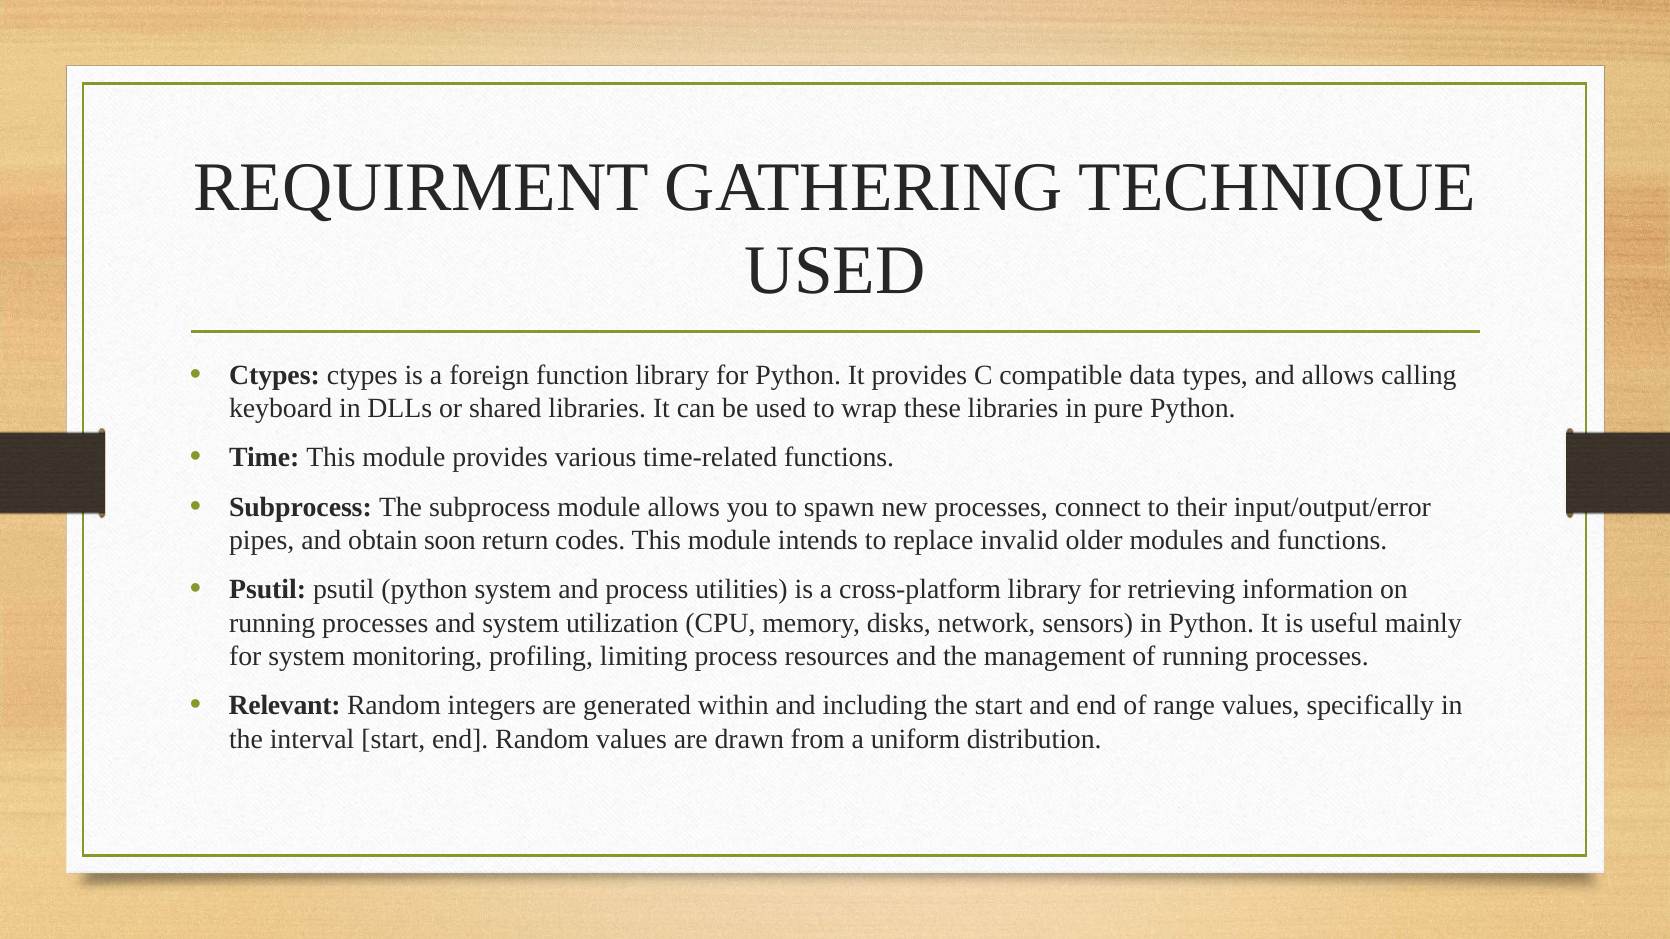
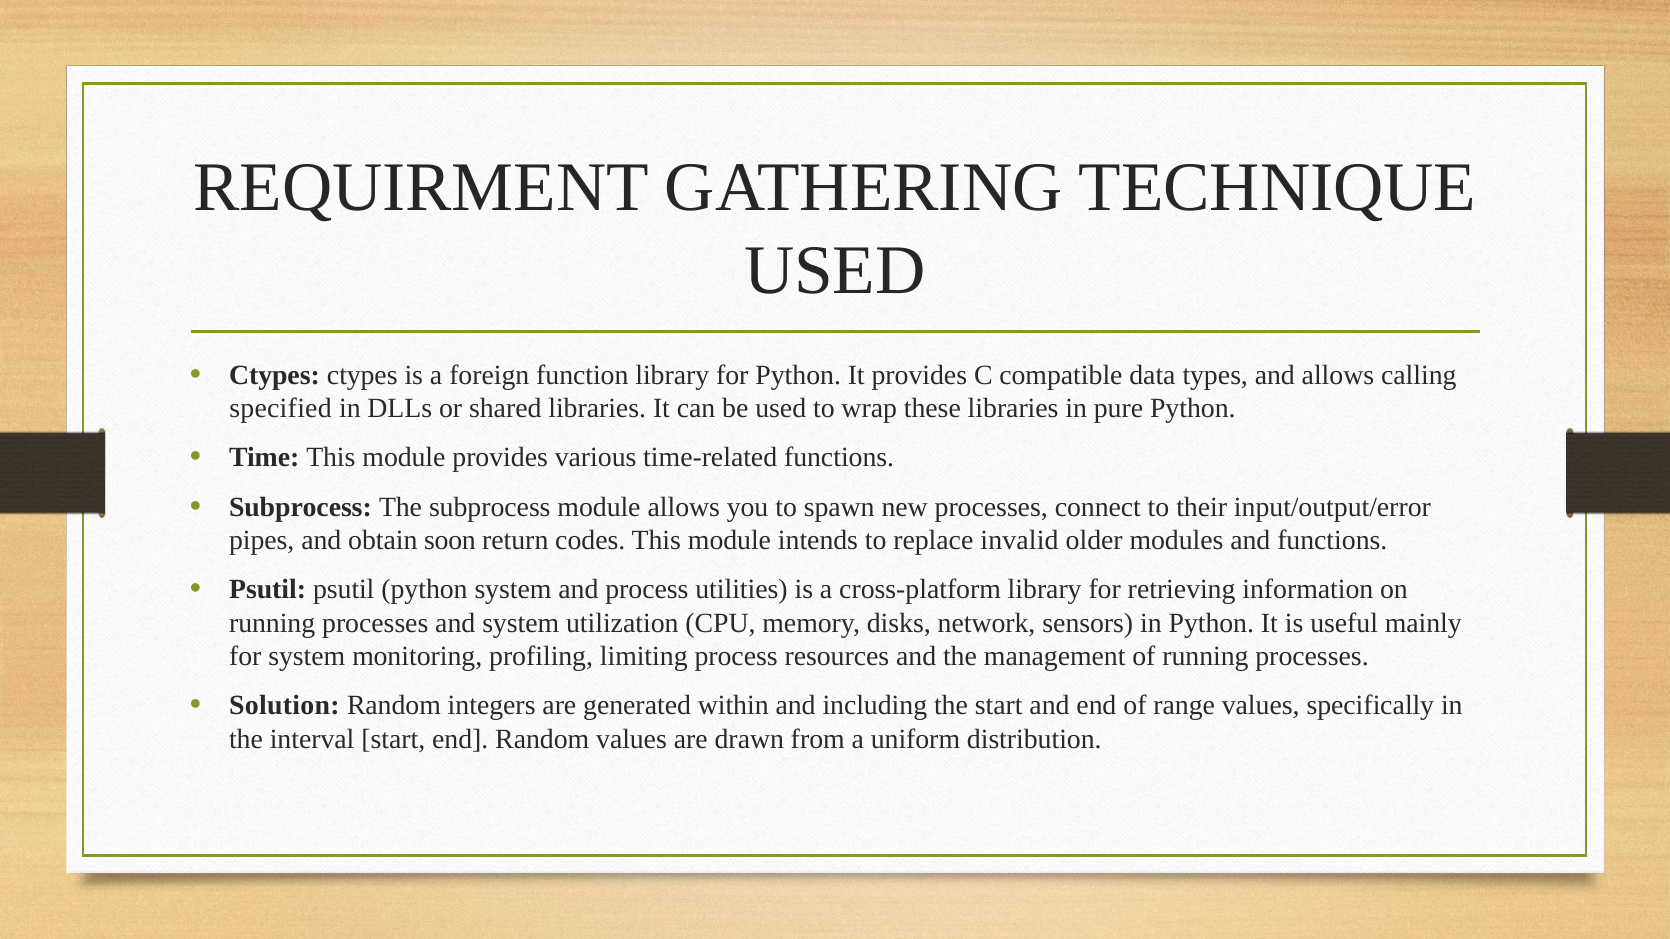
keyboard: keyboard -> specified
Relevant: Relevant -> Solution
